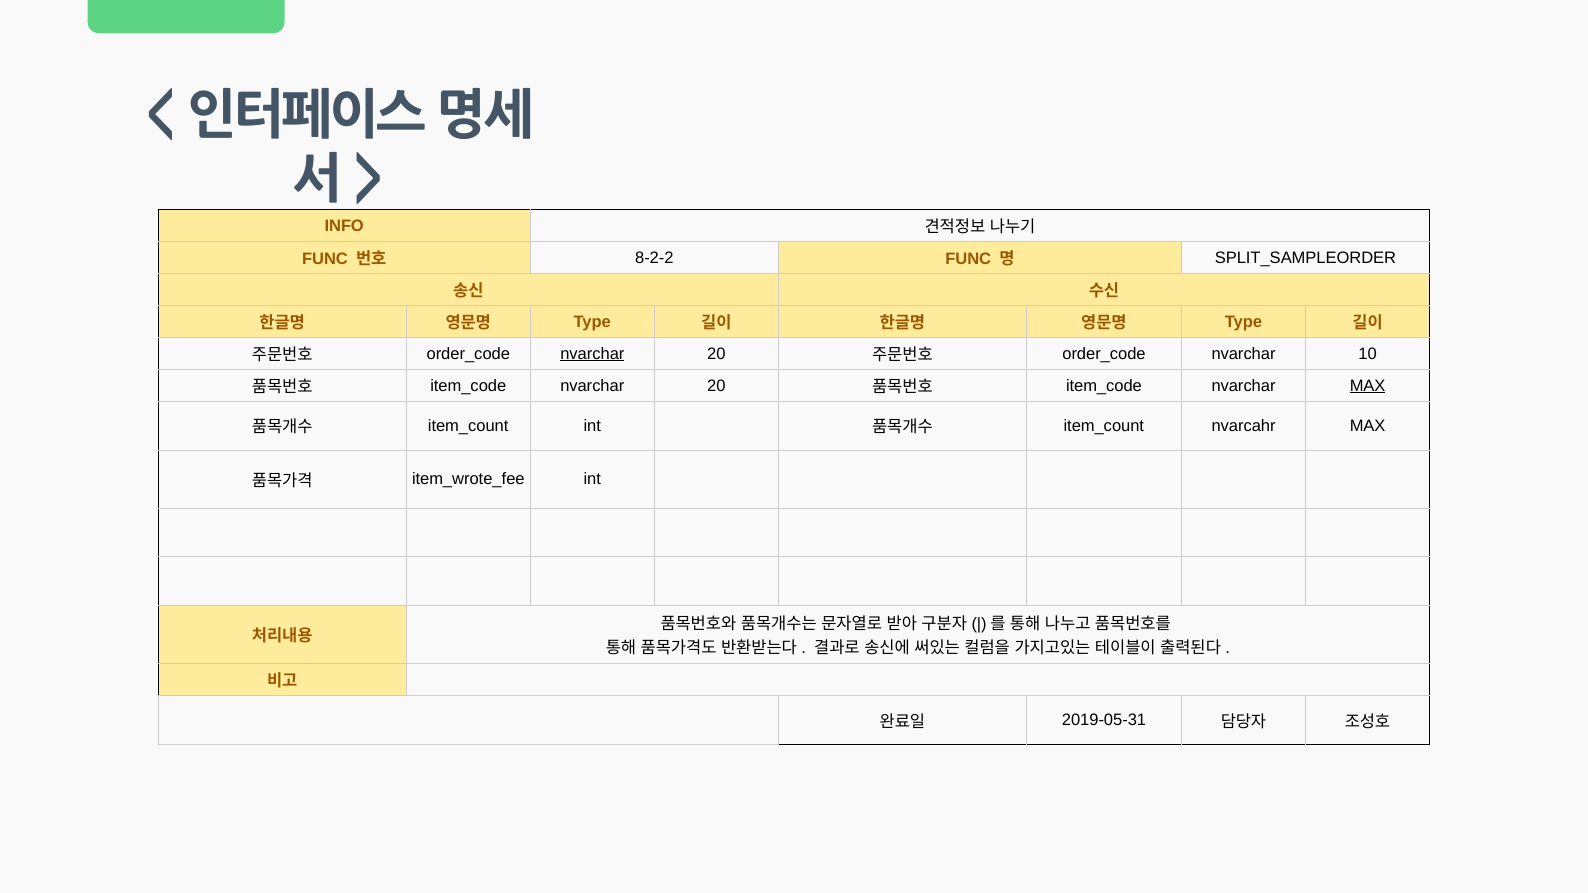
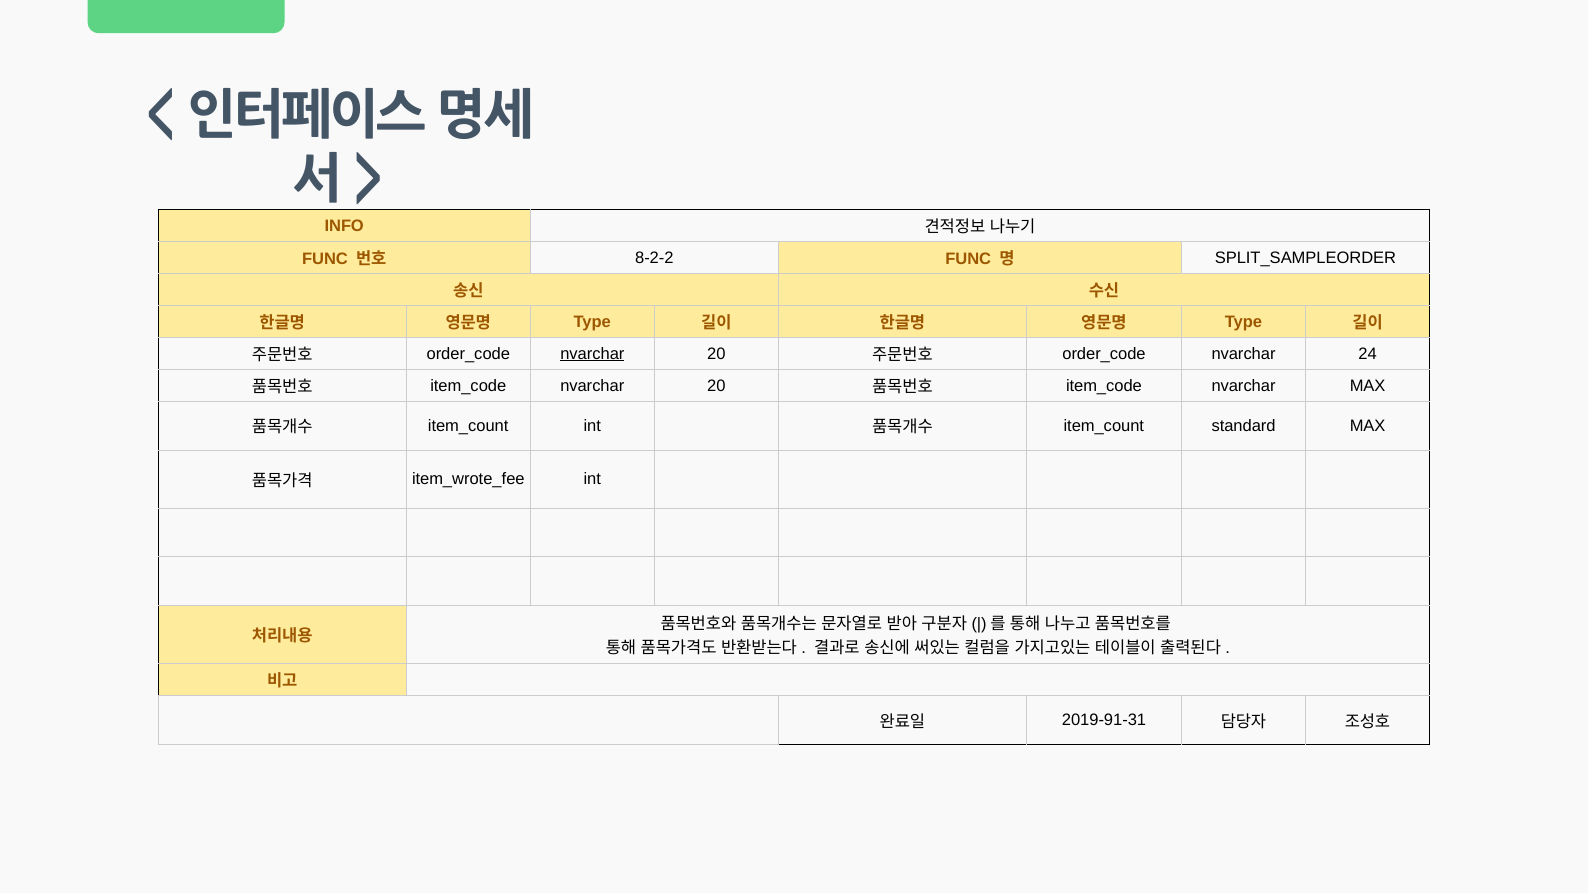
10: 10 -> 24
MAX at (1368, 386) underline: present -> none
nvarcahr: nvarcahr -> standard
2019-05-31: 2019-05-31 -> 2019-91-31
